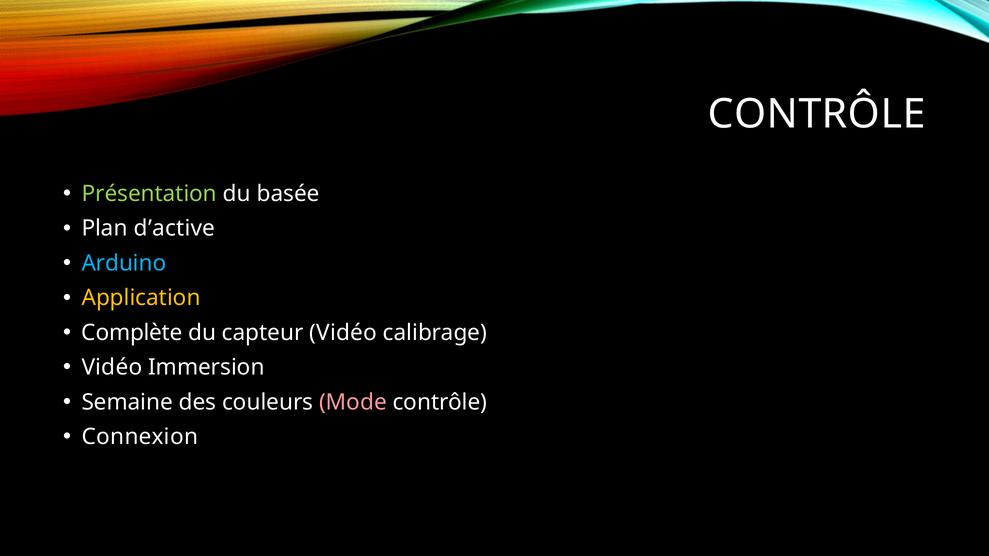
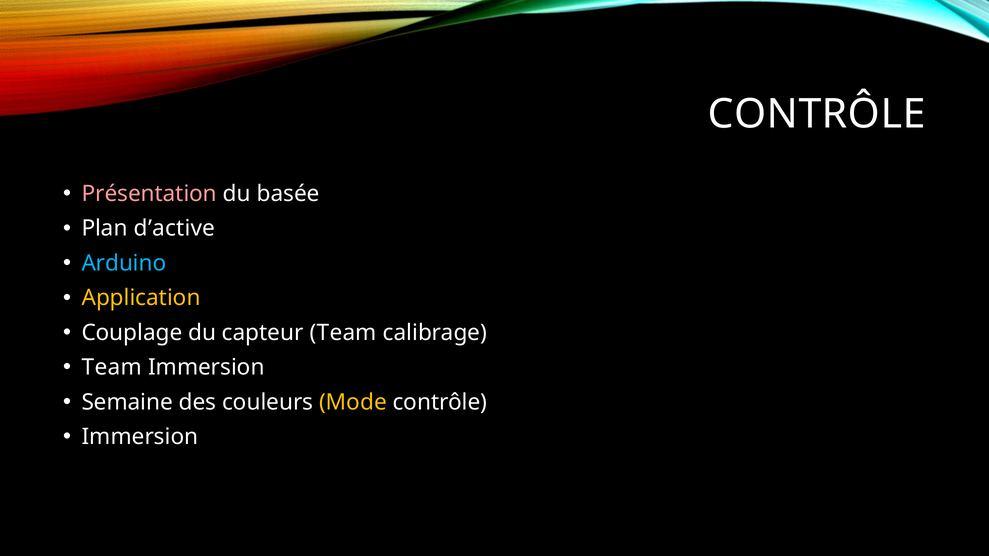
Présentation colour: light green -> pink
Complète: Complète -> Couplage
capteur Vidéo: Vidéo -> Team
Vidéo at (112, 368): Vidéo -> Team
Mode colour: pink -> yellow
Connexion at (140, 437): Connexion -> Immersion
